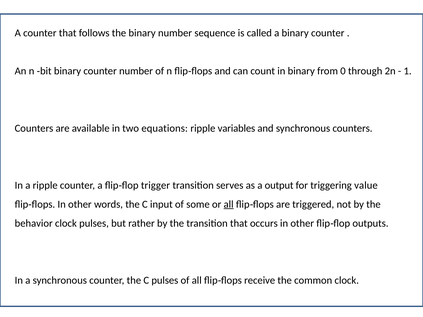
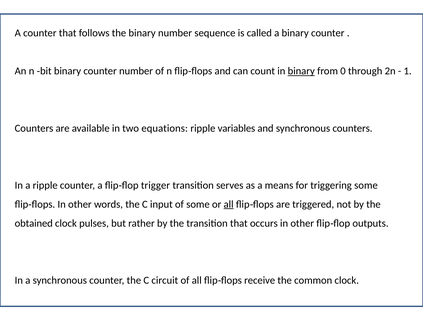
binary at (301, 71) underline: none -> present
output: output -> means
triggering value: value -> some
behavior: behavior -> obtained
C pulses: pulses -> circuit
